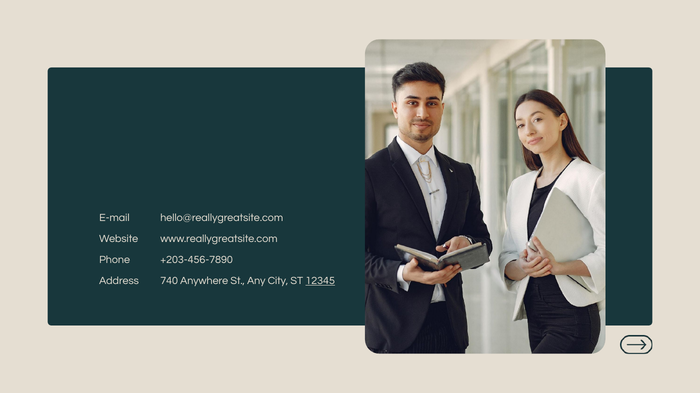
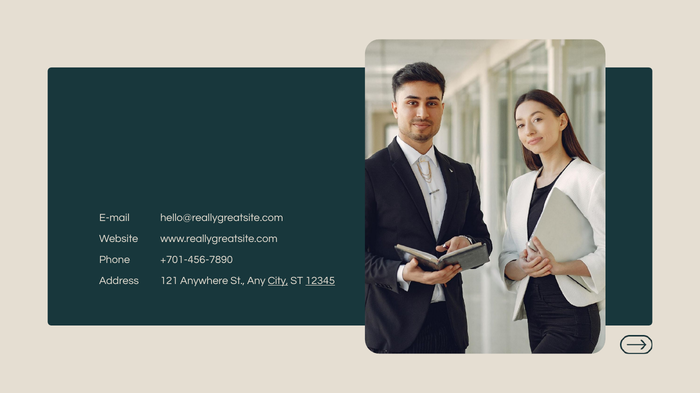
+203-456-7890: +203-456-7890 -> +701-456-7890
740: 740 -> 121
City underline: none -> present
